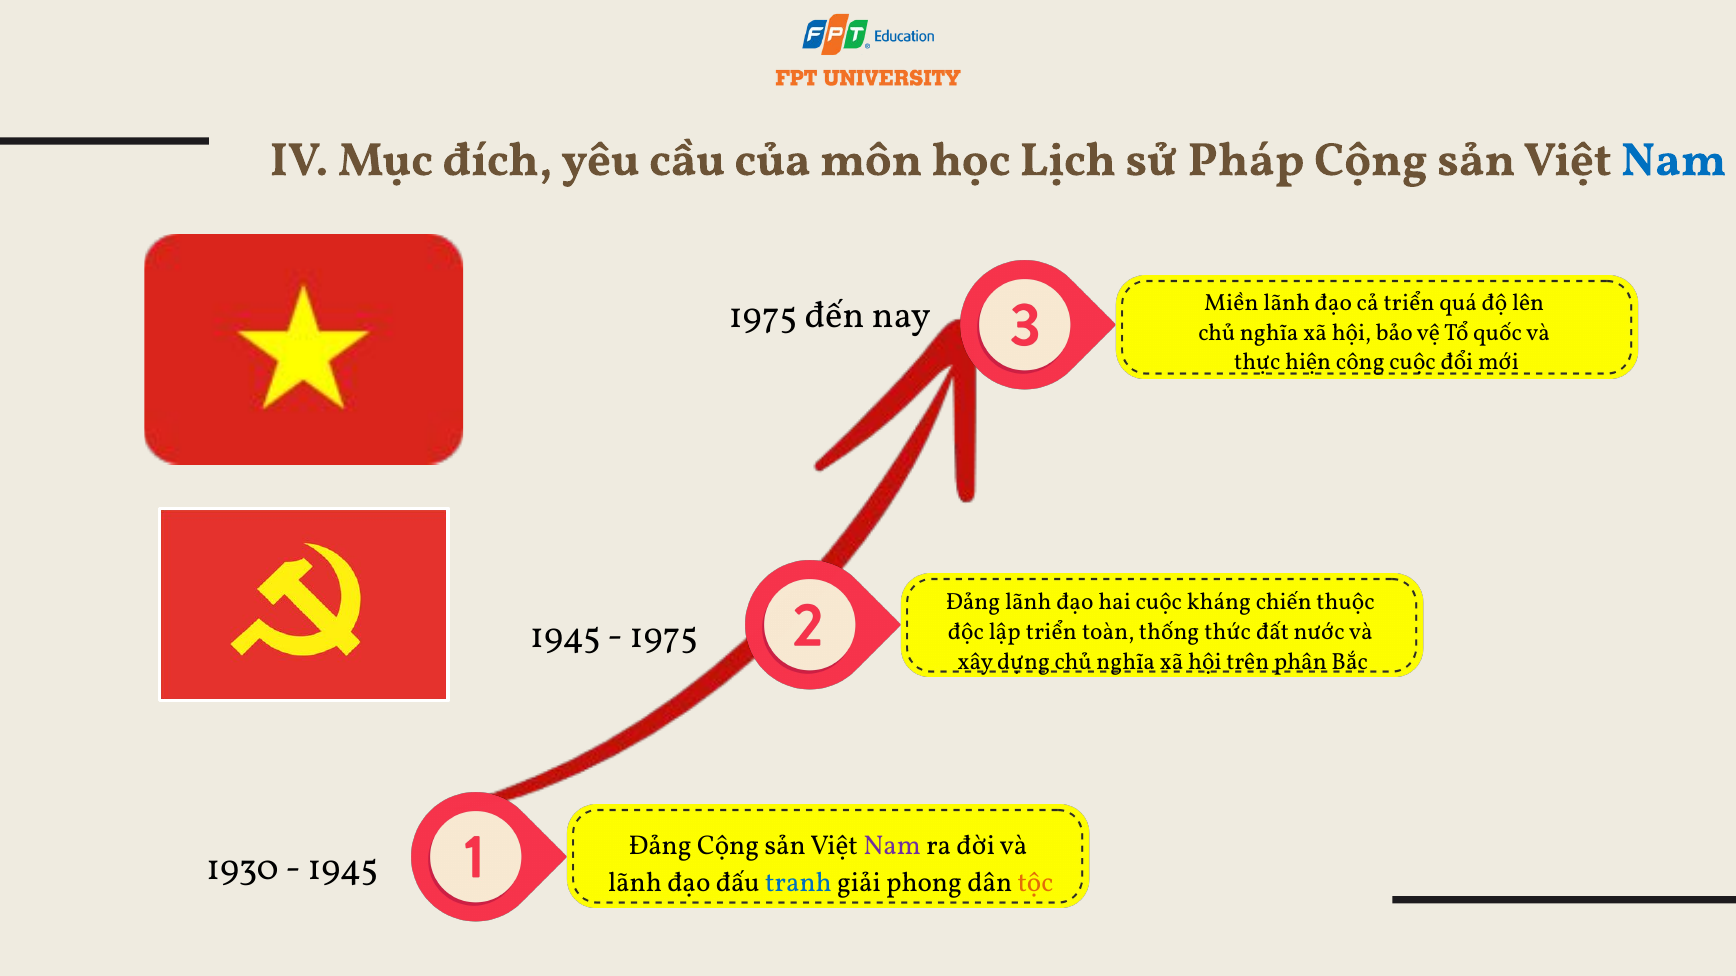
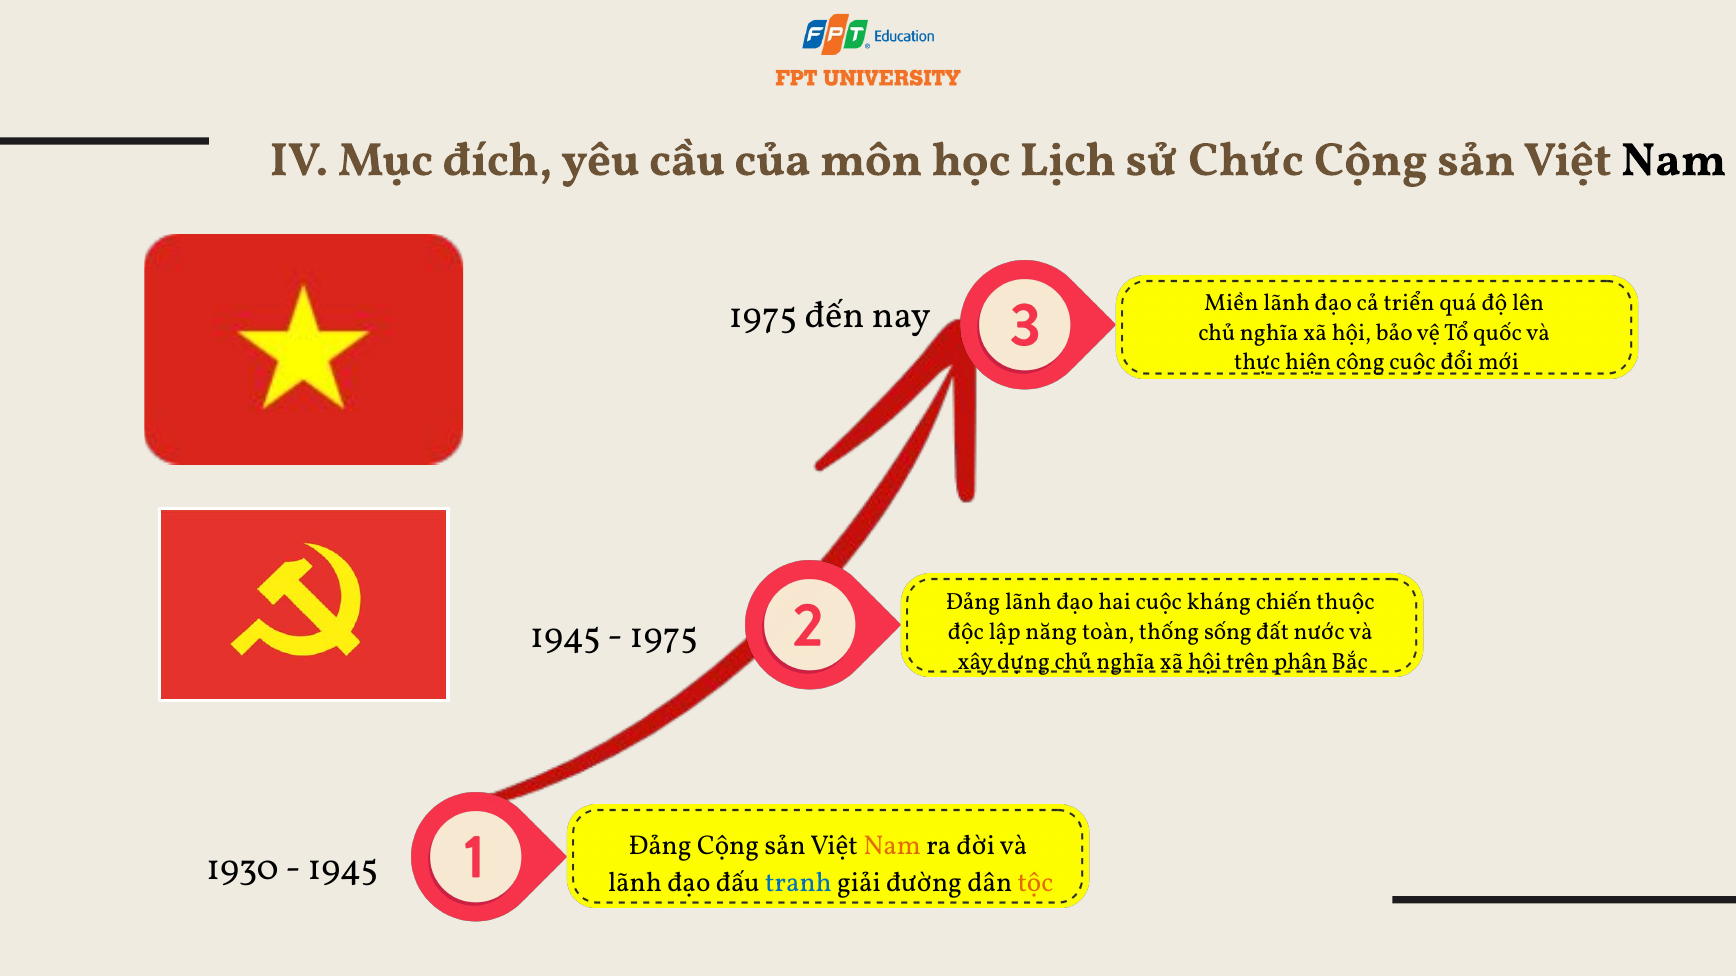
Pháp: Pháp -> Chức
Nam at (1674, 160) colour: blue -> black
lập triển: triển -> năng
thức: thức -> sống
Nam at (892, 846) colour: purple -> orange
phong: phong -> đường
